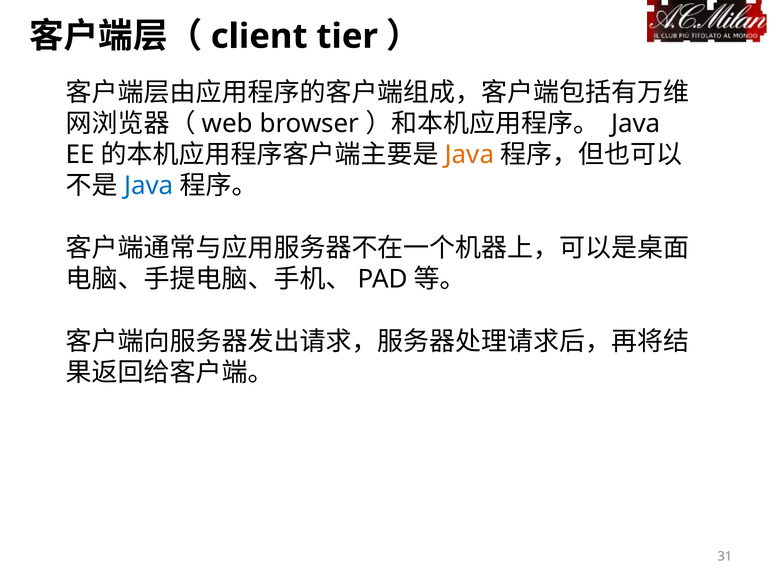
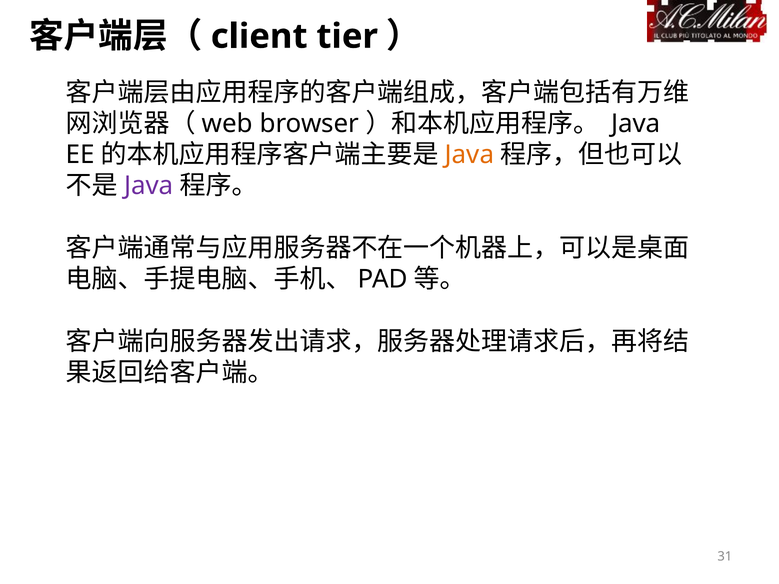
Java at (149, 186) colour: blue -> purple
